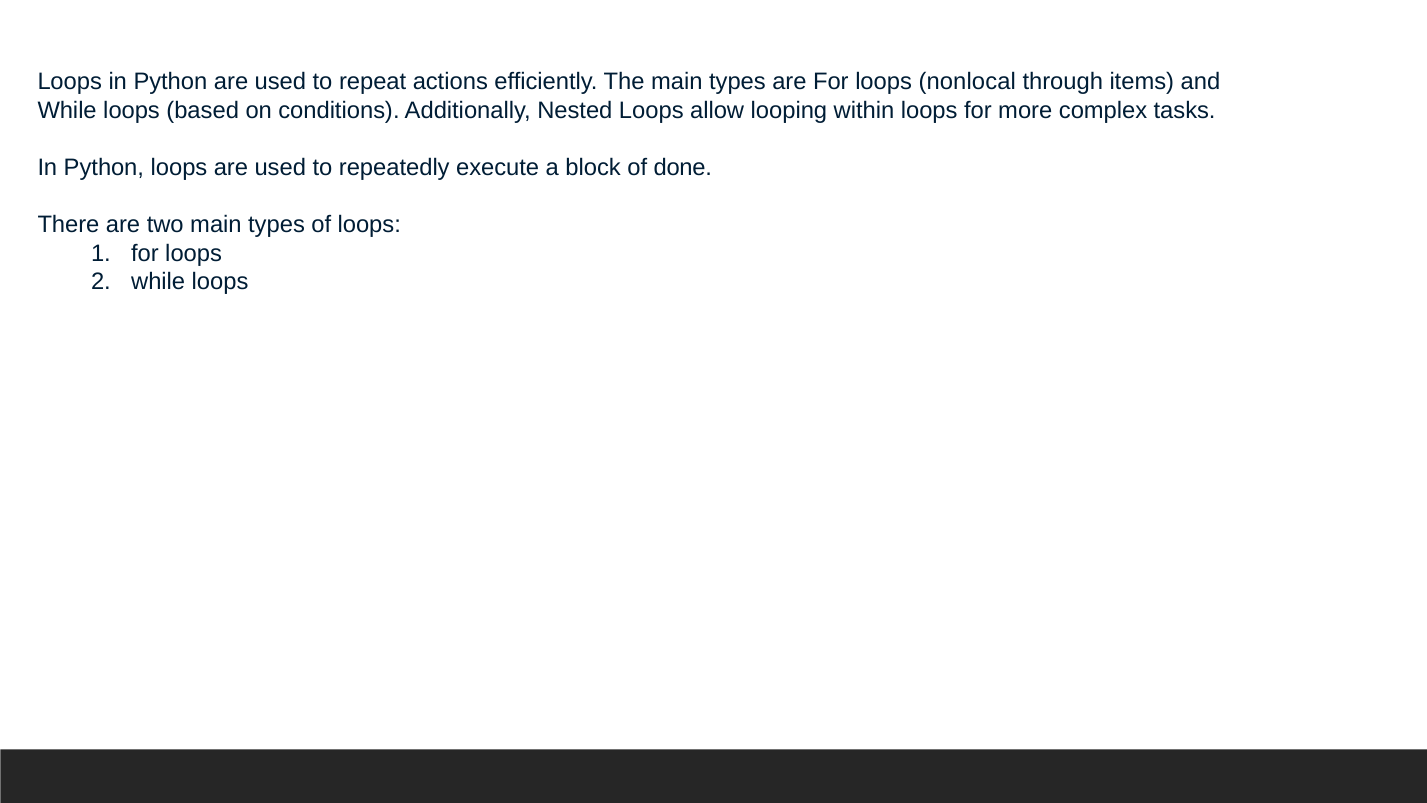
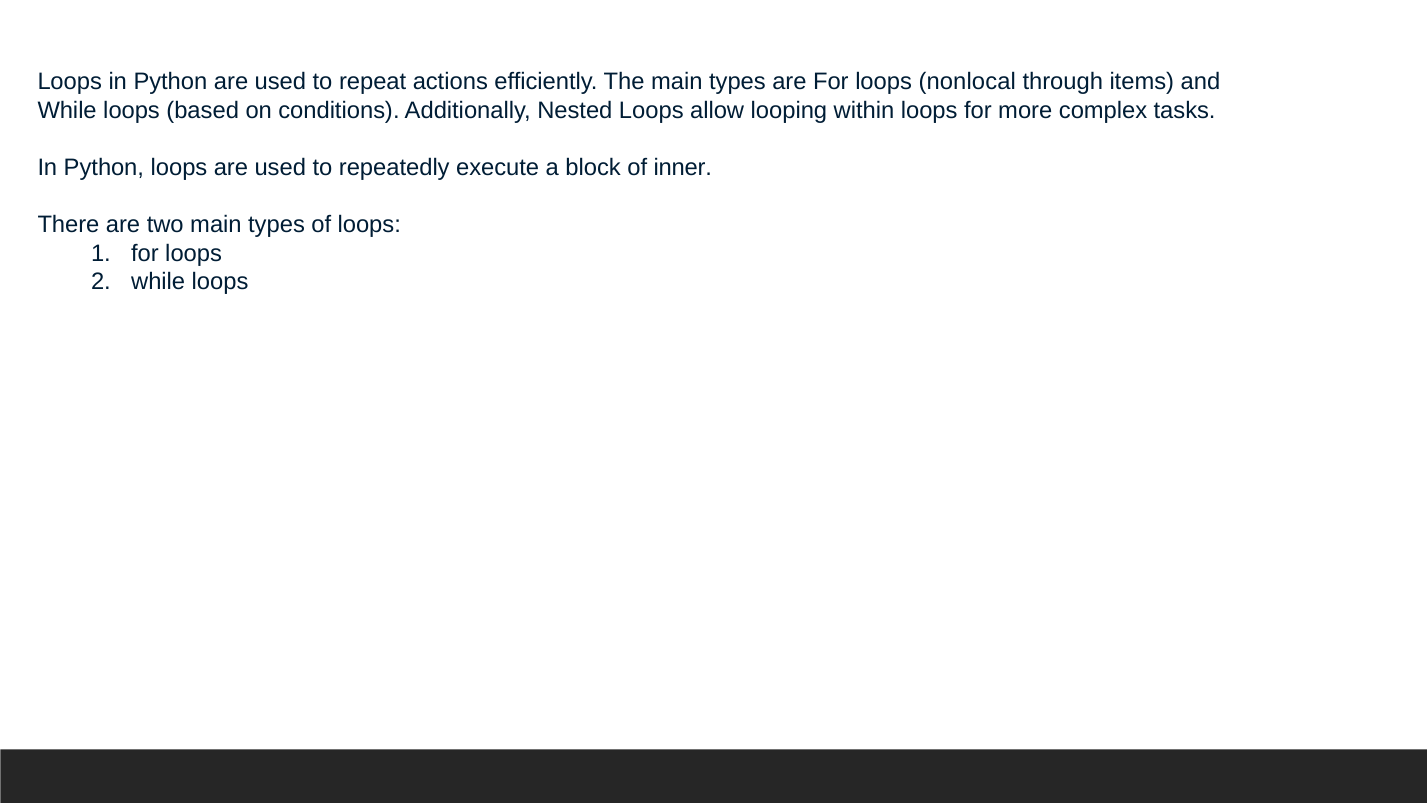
done: done -> inner
